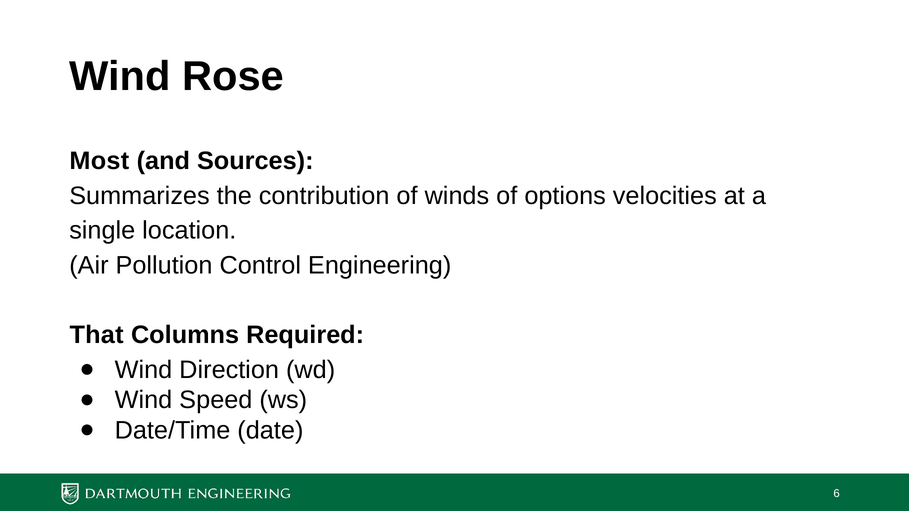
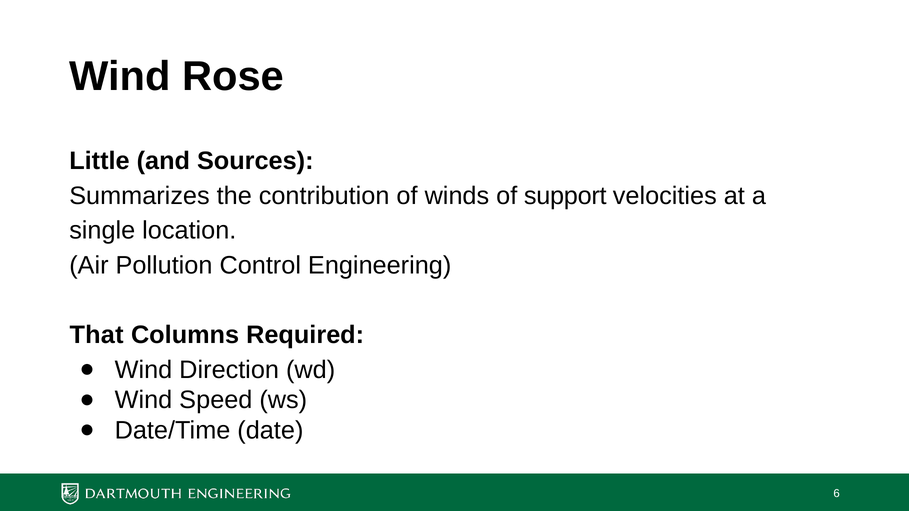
Most: Most -> Little
options: options -> support
